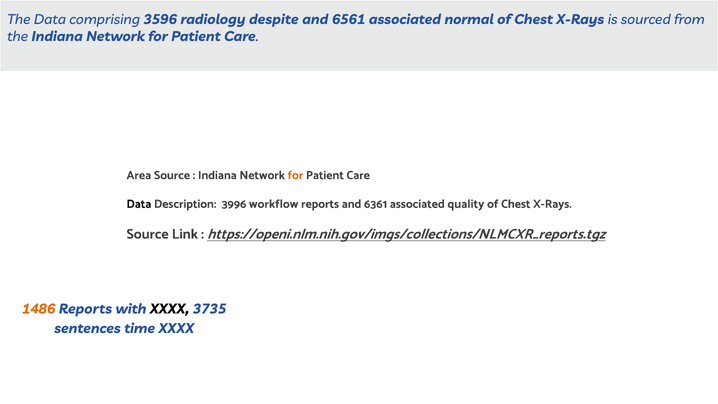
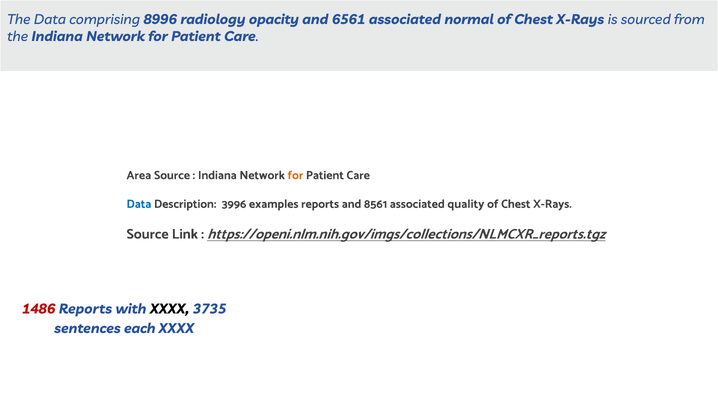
3596: 3596 -> 8996
despite: despite -> opacity
Data at (139, 204) colour: black -> blue
workflow: workflow -> examples
6361: 6361 -> 8561
1486 colour: orange -> red
time: time -> each
